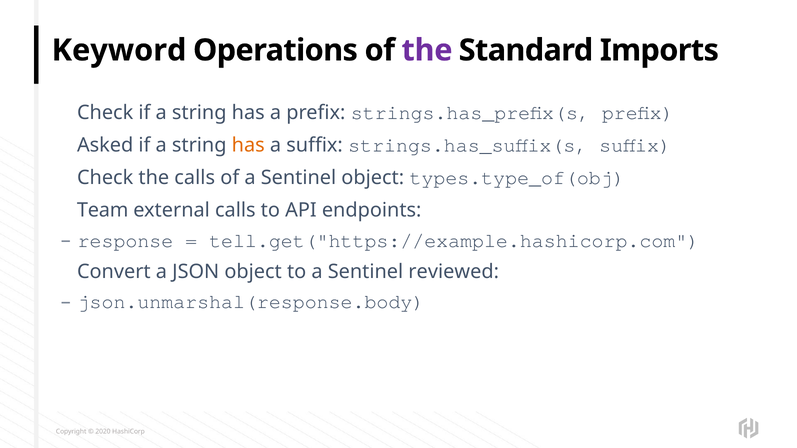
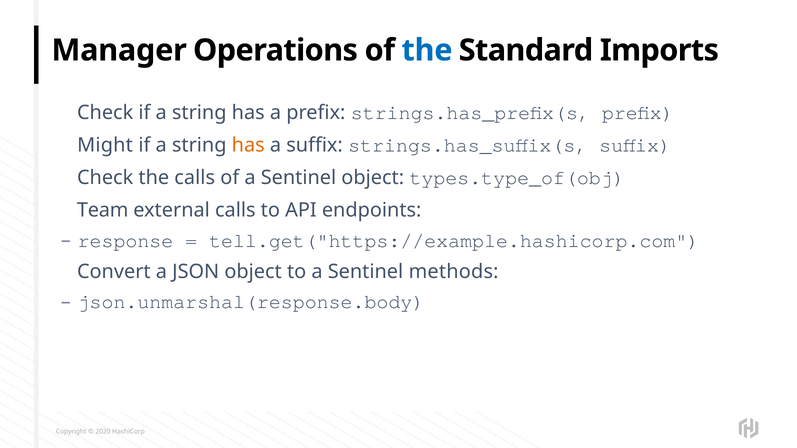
Keyword: Keyword -> Manager
the at (427, 50) colour: purple -> blue
Asked: Asked -> Might
reviewed: reviewed -> methods
